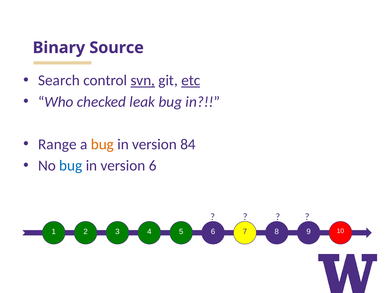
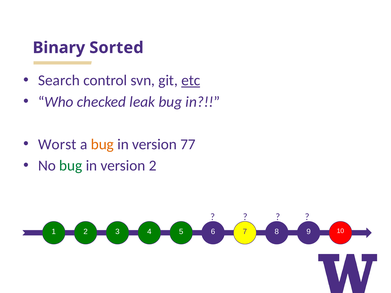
Source: Source -> Sorted
svn underline: present -> none
Range: Range -> Worst
84: 84 -> 77
bug at (71, 166) colour: blue -> green
version 6: 6 -> 2
